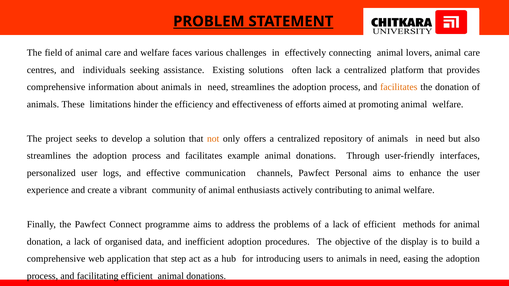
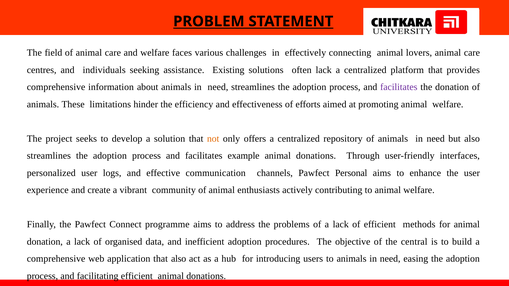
facilitates at (399, 87) colour: orange -> purple
display: display -> central
that step: step -> also
